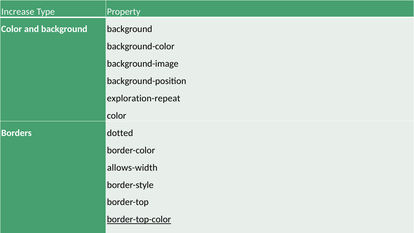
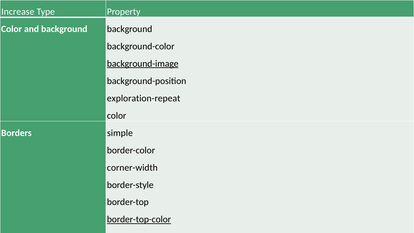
background-image underline: none -> present
dotted: dotted -> simple
allows-width: allows-width -> corner-width
